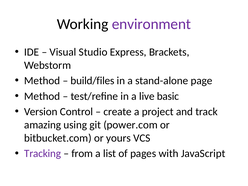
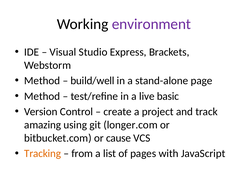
build/files: build/files -> build/well
power.com: power.com -> longer.com
yours: yours -> cause
Tracking colour: purple -> orange
